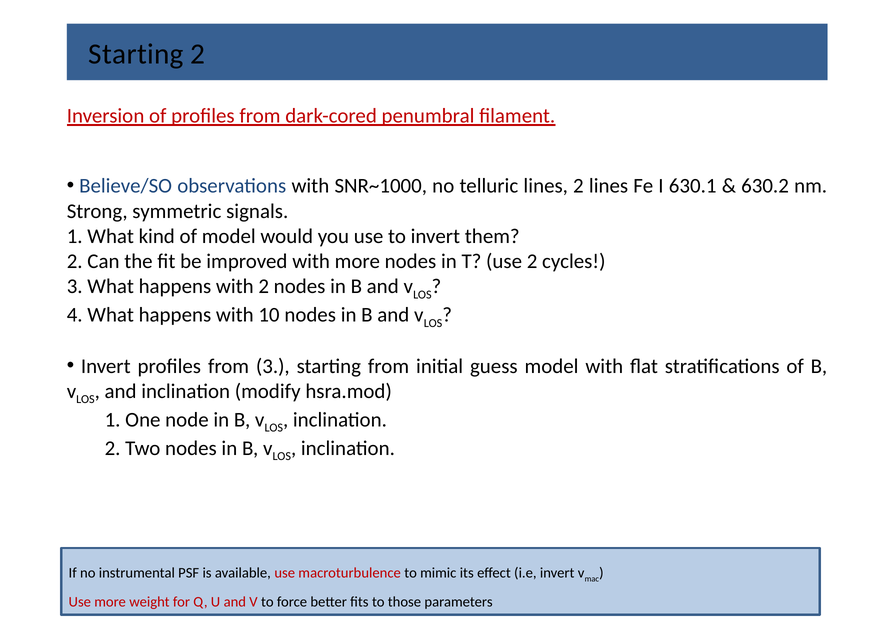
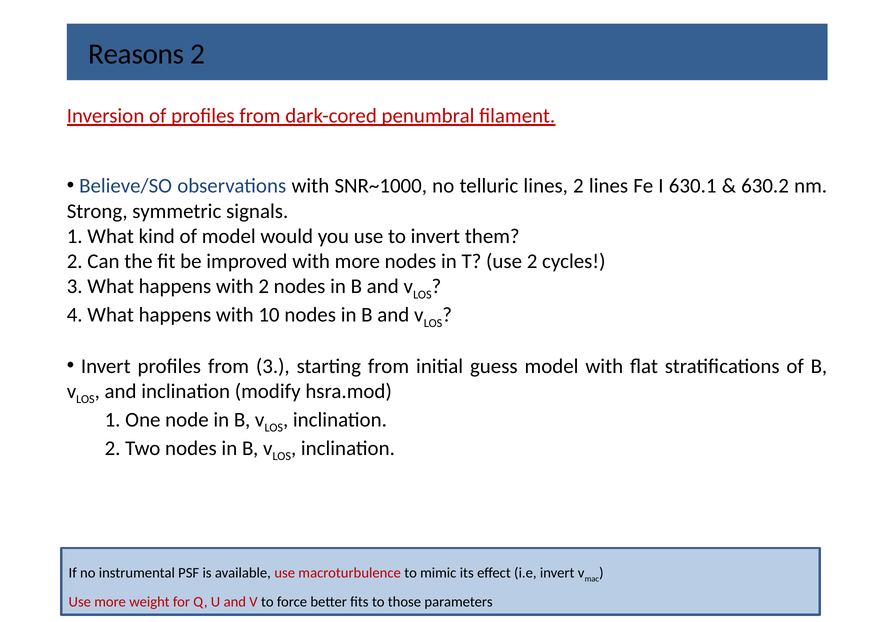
Starting at (136, 54): Starting -> Reasons
